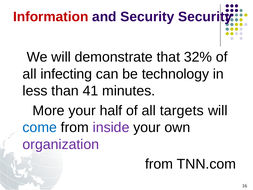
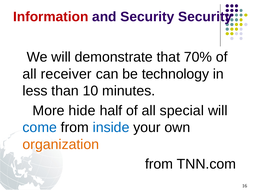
32%: 32% -> 70%
infecting: infecting -> receiver
41: 41 -> 10
More your: your -> hide
targets: targets -> special
inside colour: purple -> blue
organization colour: purple -> orange
